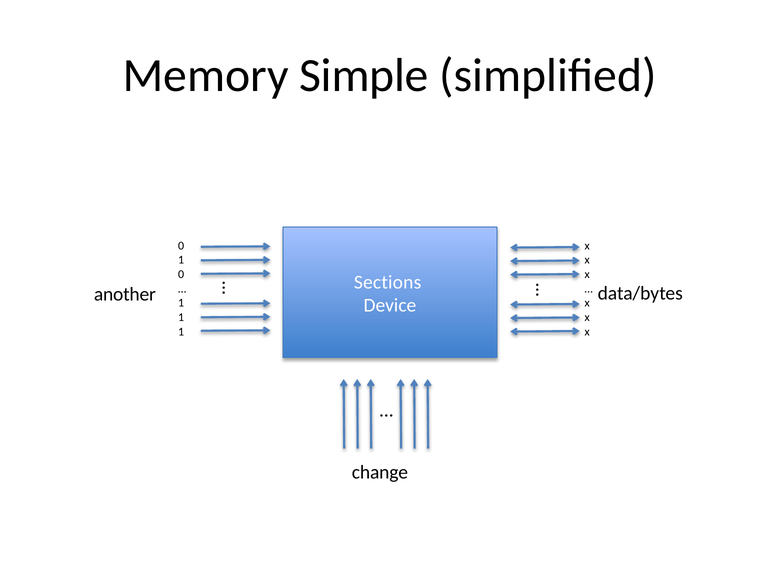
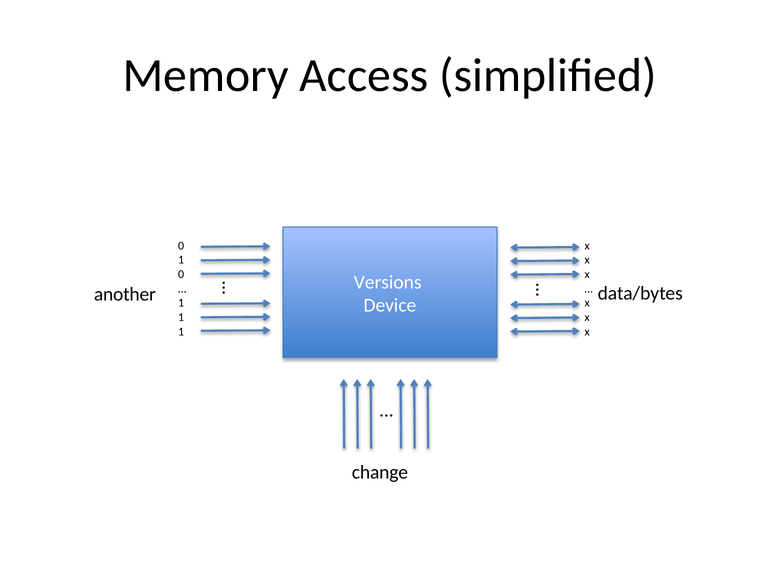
Simple: Simple -> Access
Sections: Sections -> Versions
